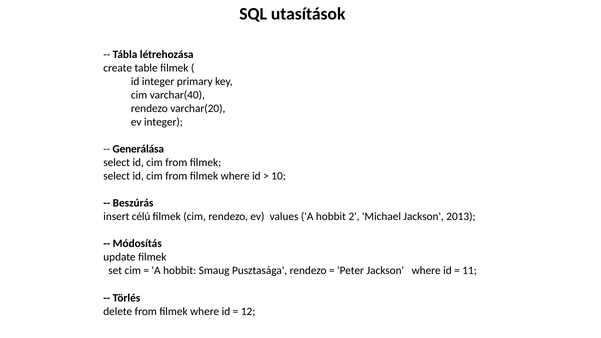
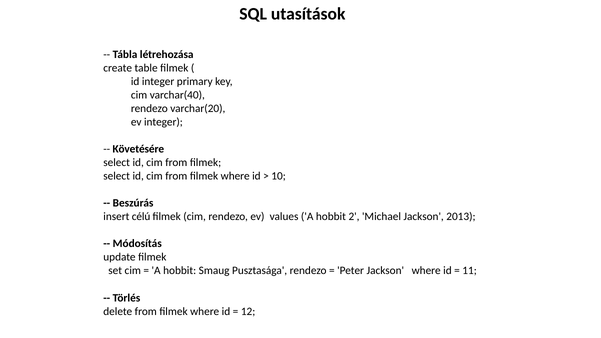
Generálása: Generálása -> Követésére
